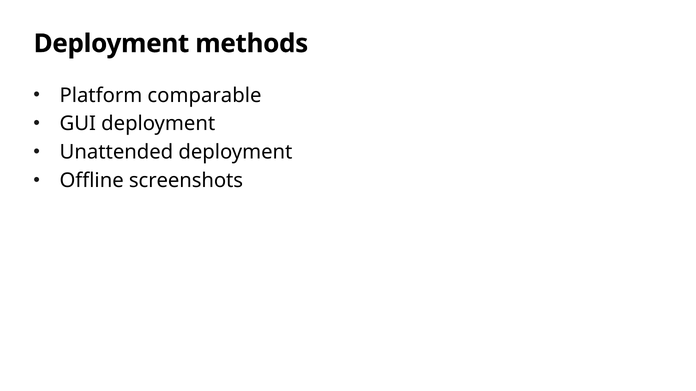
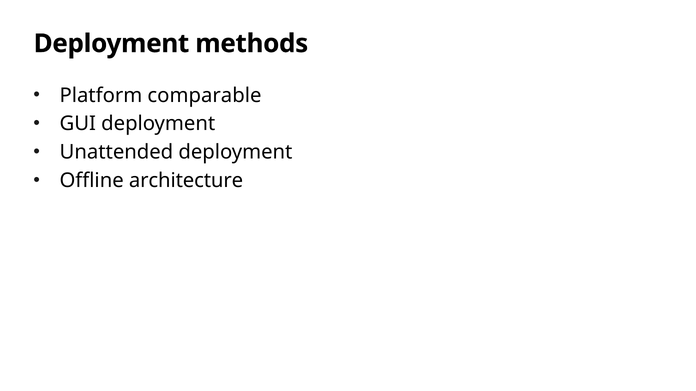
screenshots: screenshots -> architecture
